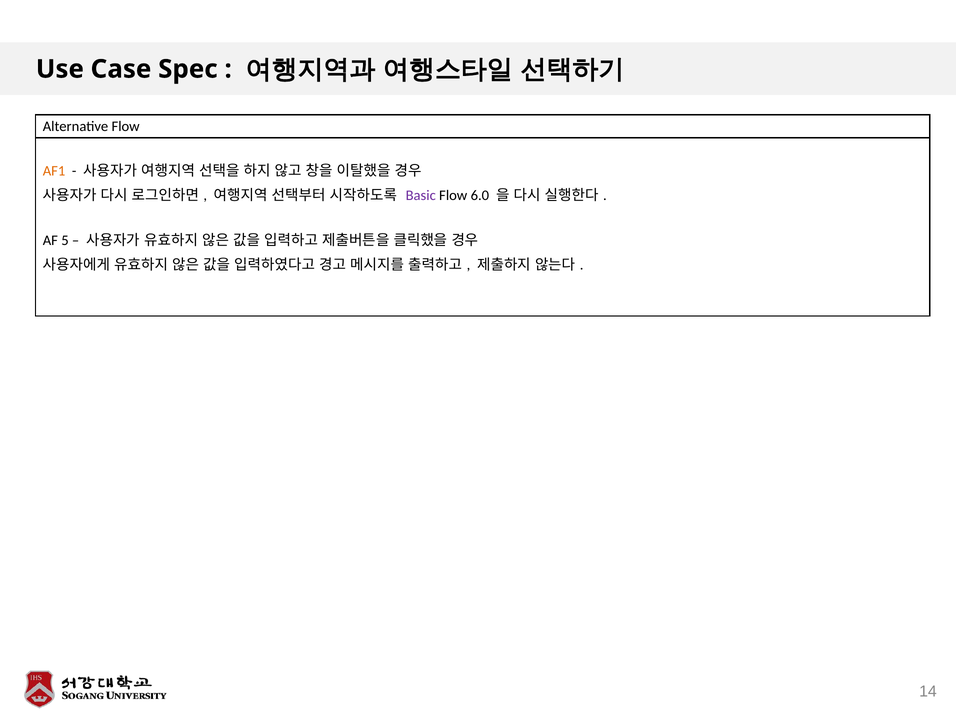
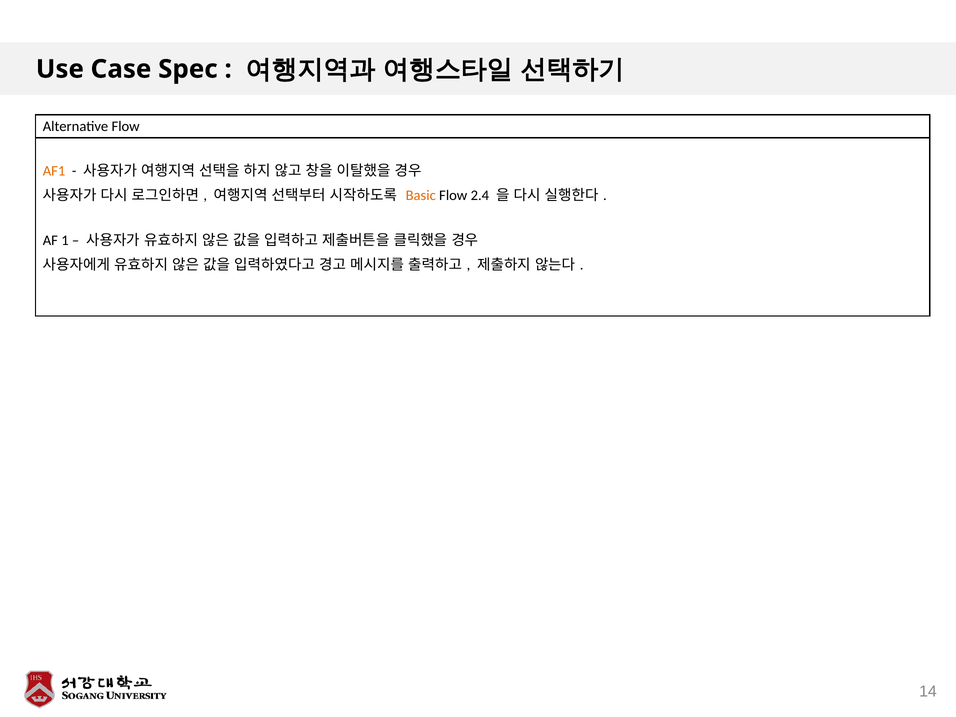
Basic colour: purple -> orange
6.0: 6.0 -> 2.4
5: 5 -> 1
